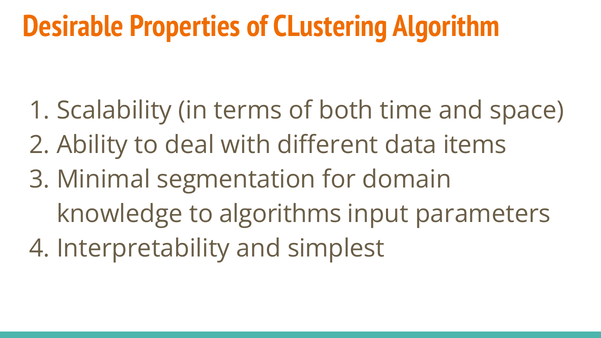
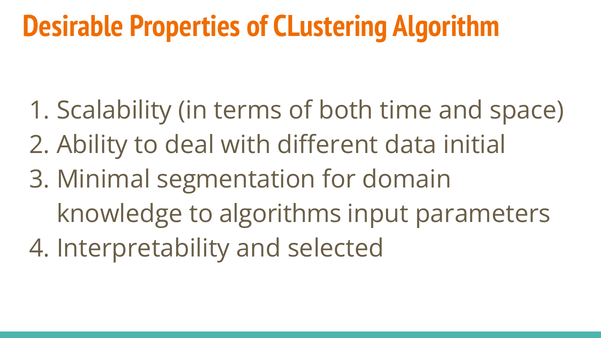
items: items -> initial
simplest: simplest -> selected
